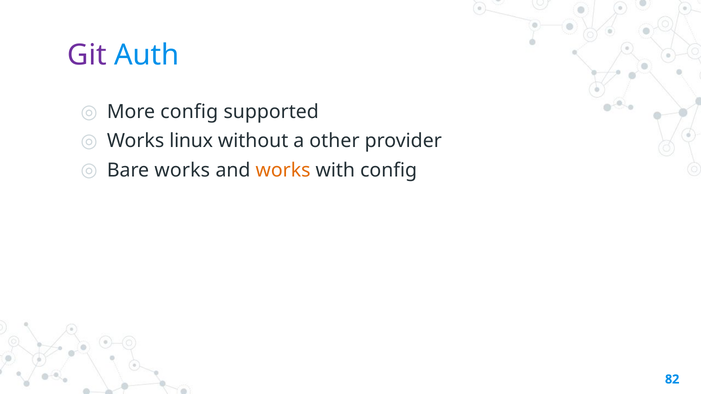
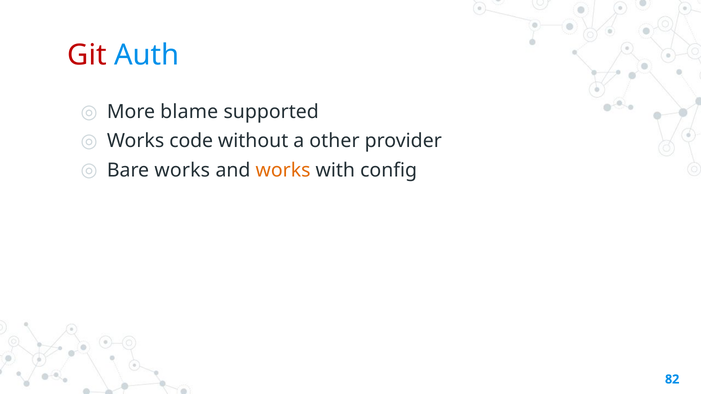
Git colour: purple -> red
More config: config -> blame
linux: linux -> code
